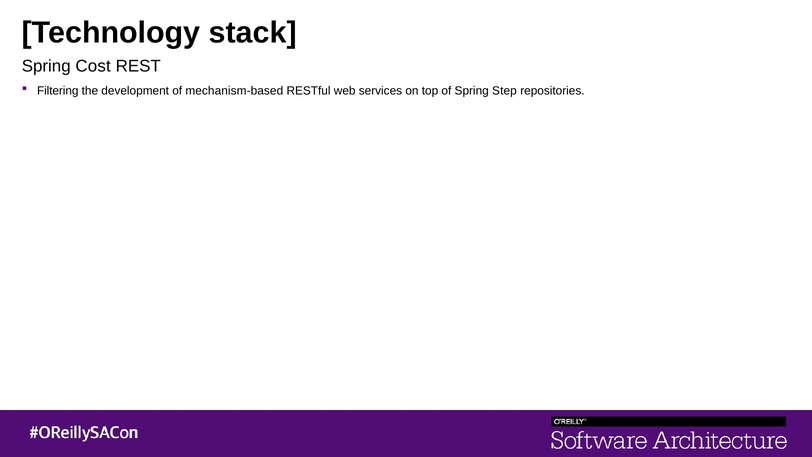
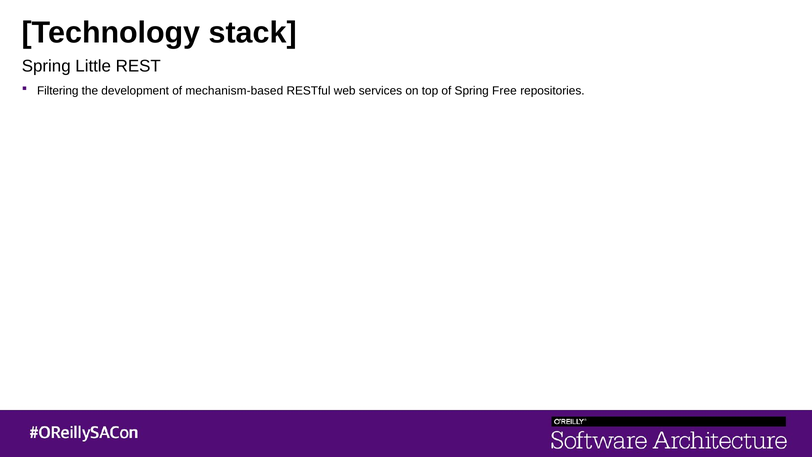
Cost: Cost -> Little
Step: Step -> Free
